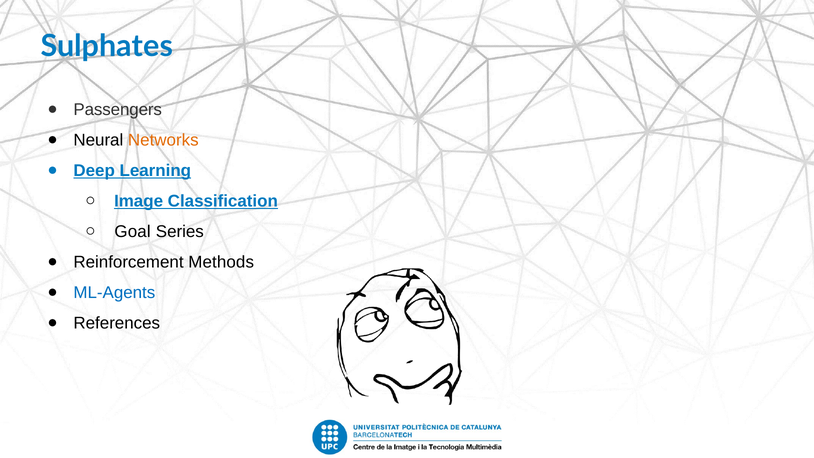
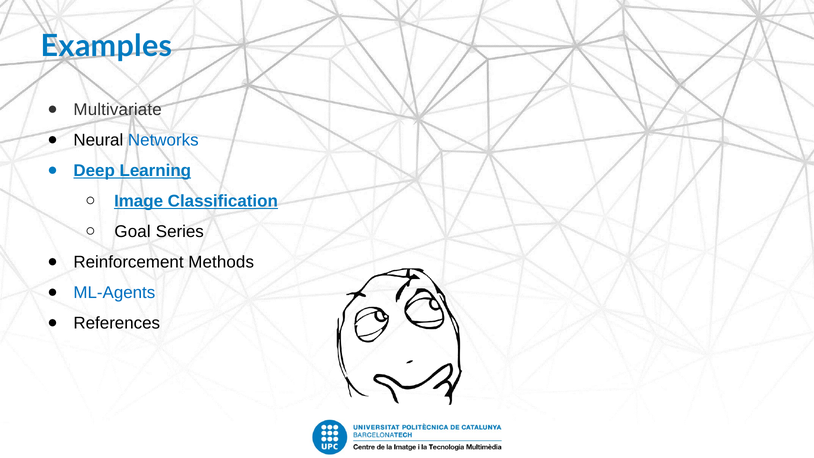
Sulphates: Sulphates -> Examples
Passengers: Passengers -> Multivariate
Networks colour: orange -> blue
